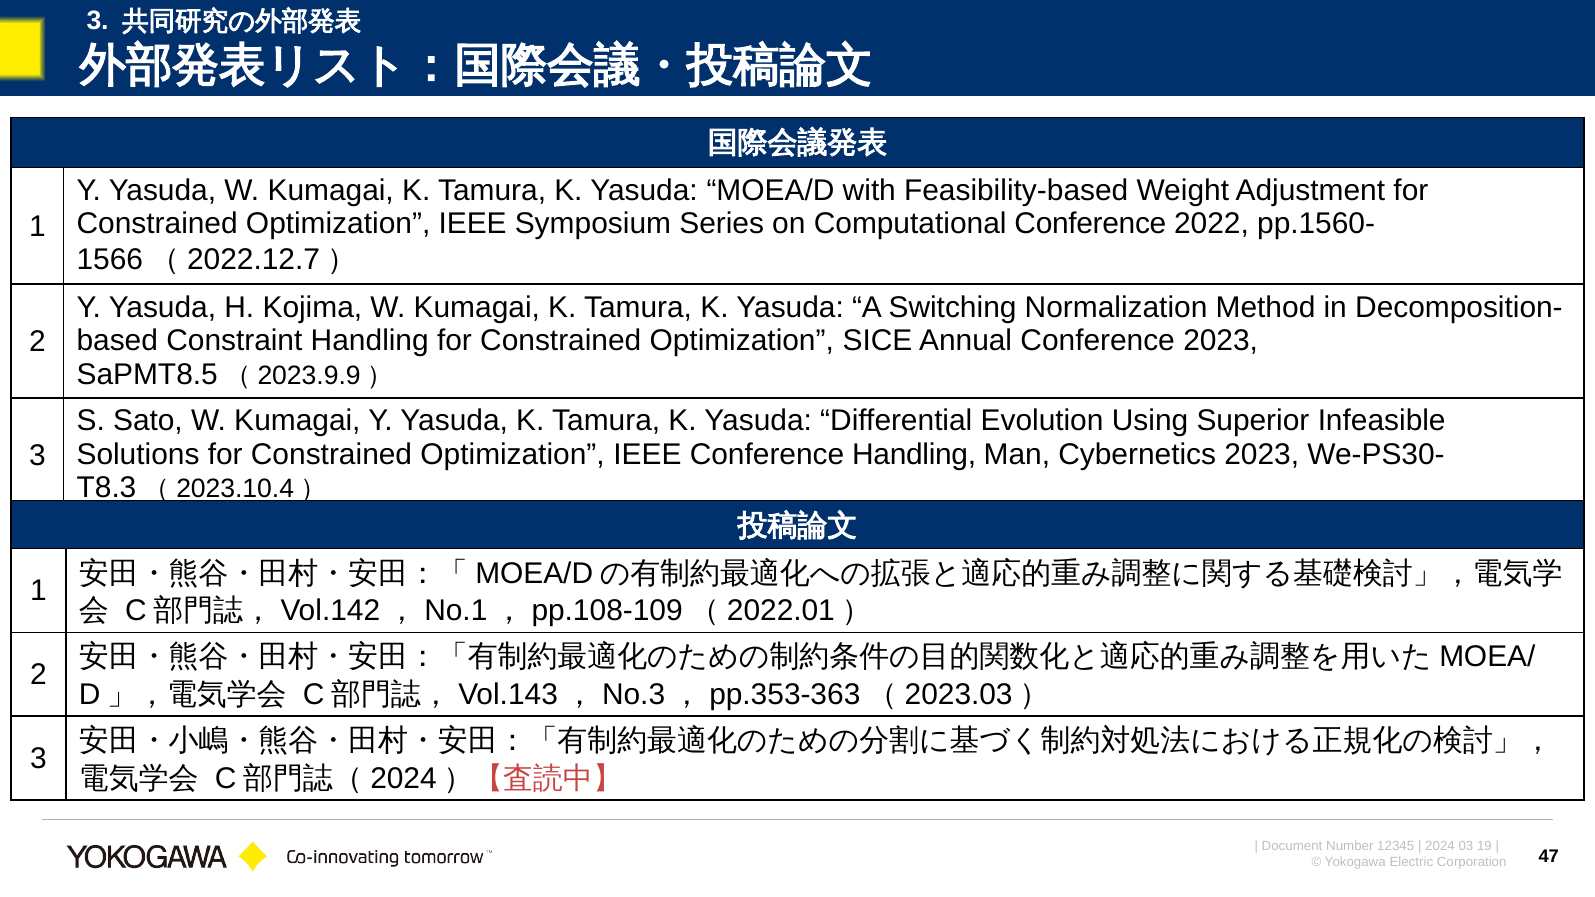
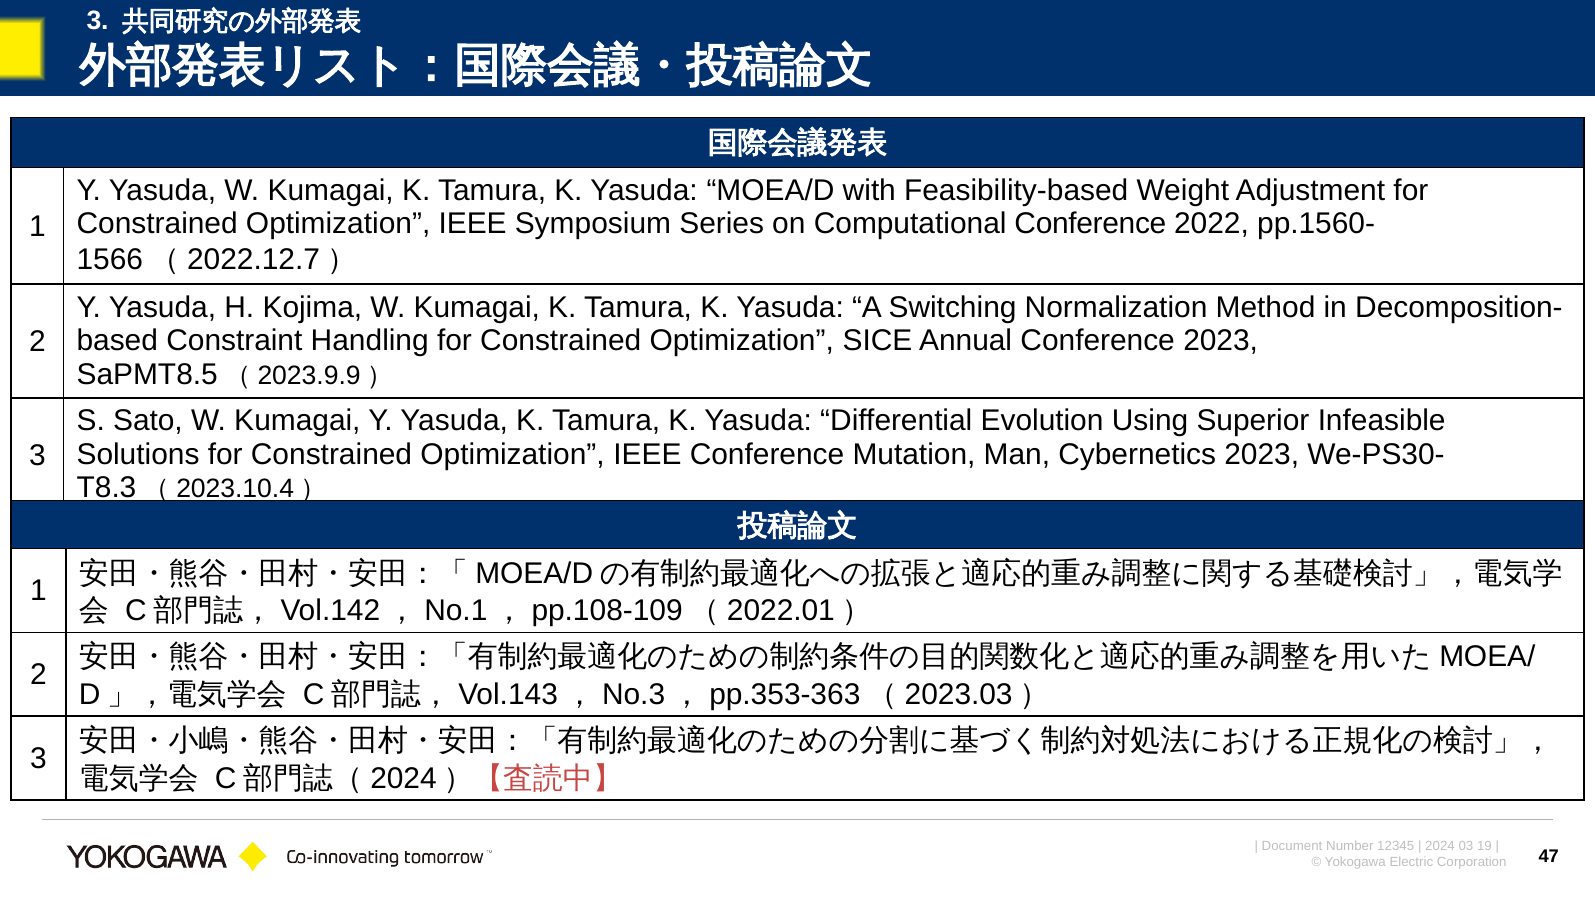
Conference Handling: Handling -> Mutation
